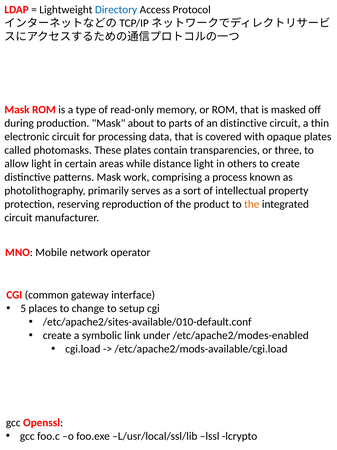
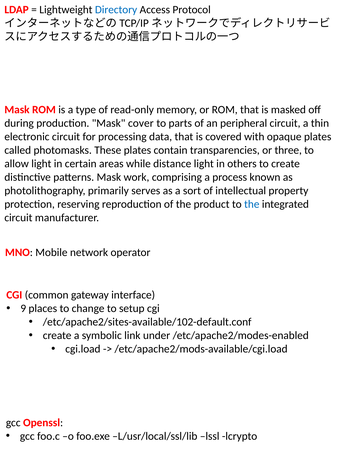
about: about -> cover
an distinctive: distinctive -> peripheral
the at (252, 204) colour: orange -> blue
5: 5 -> 9
/etc/apache2/sites-available/010-default.conf: /etc/apache2/sites-available/010-default.conf -> /etc/apache2/sites-available/102-default.conf
